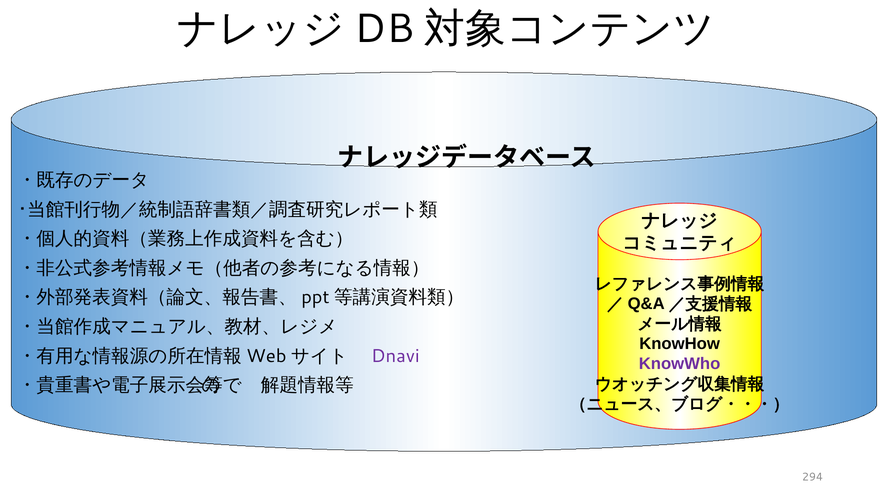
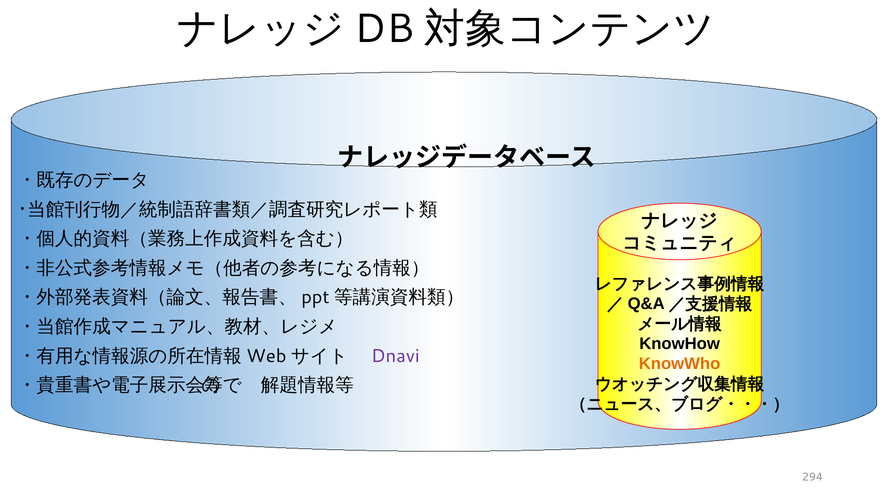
KnowWho colour: purple -> orange
